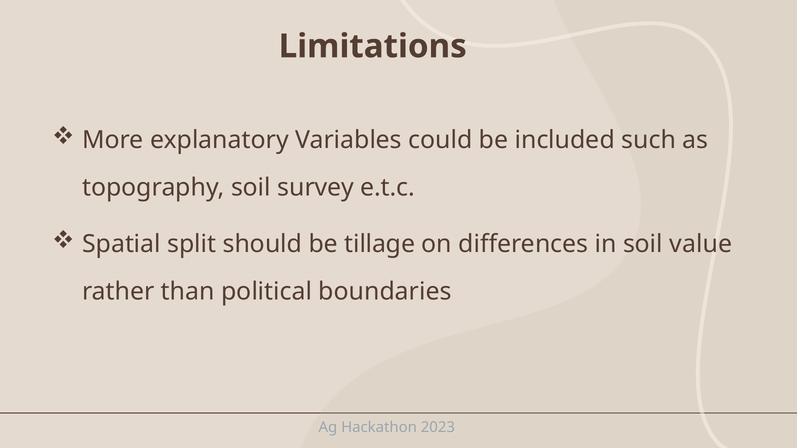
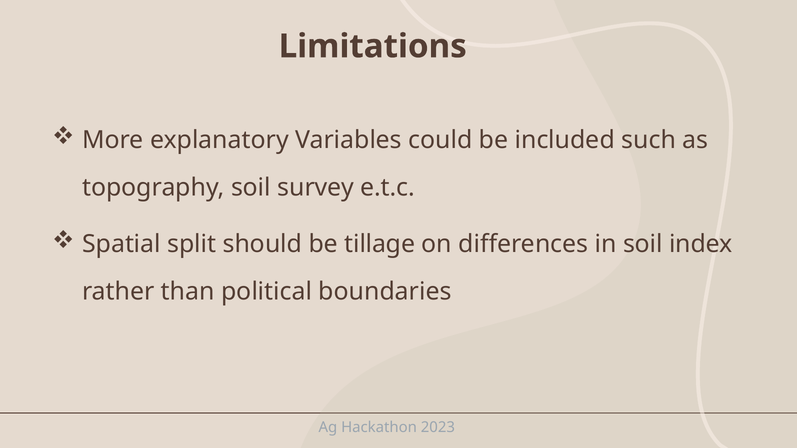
value: value -> index
